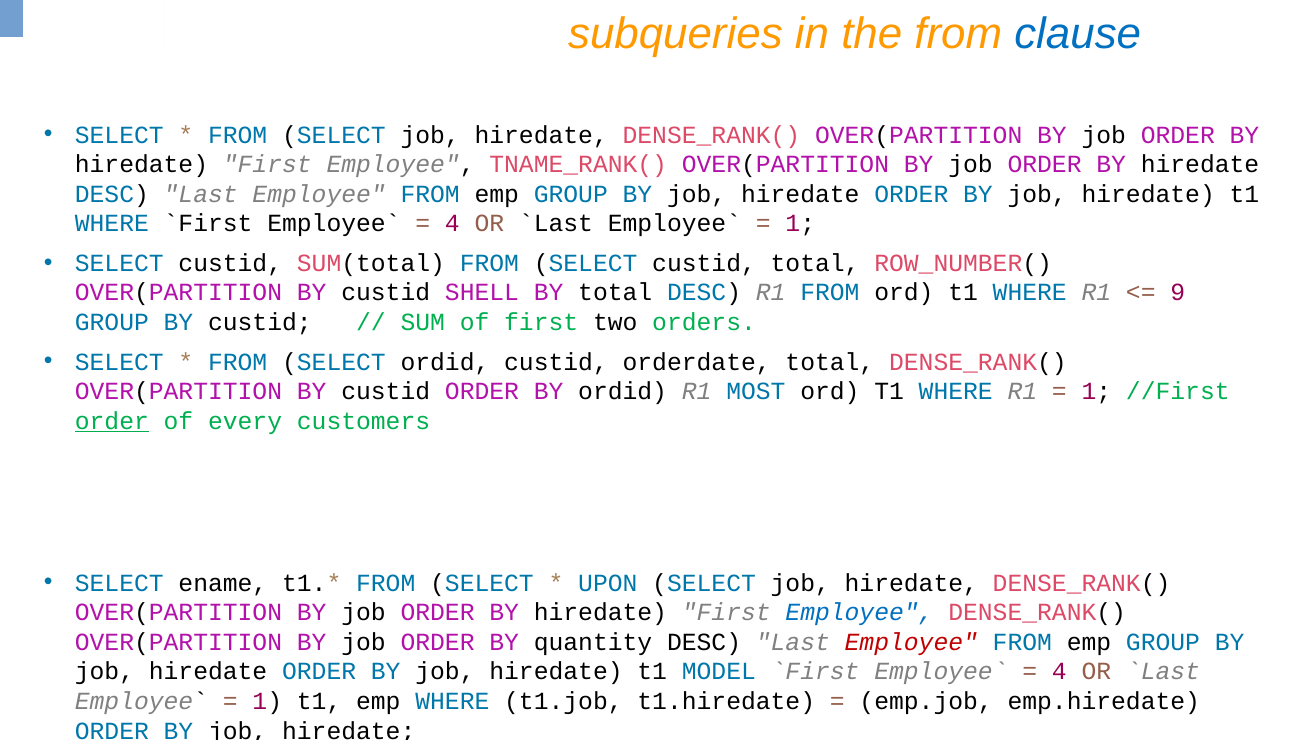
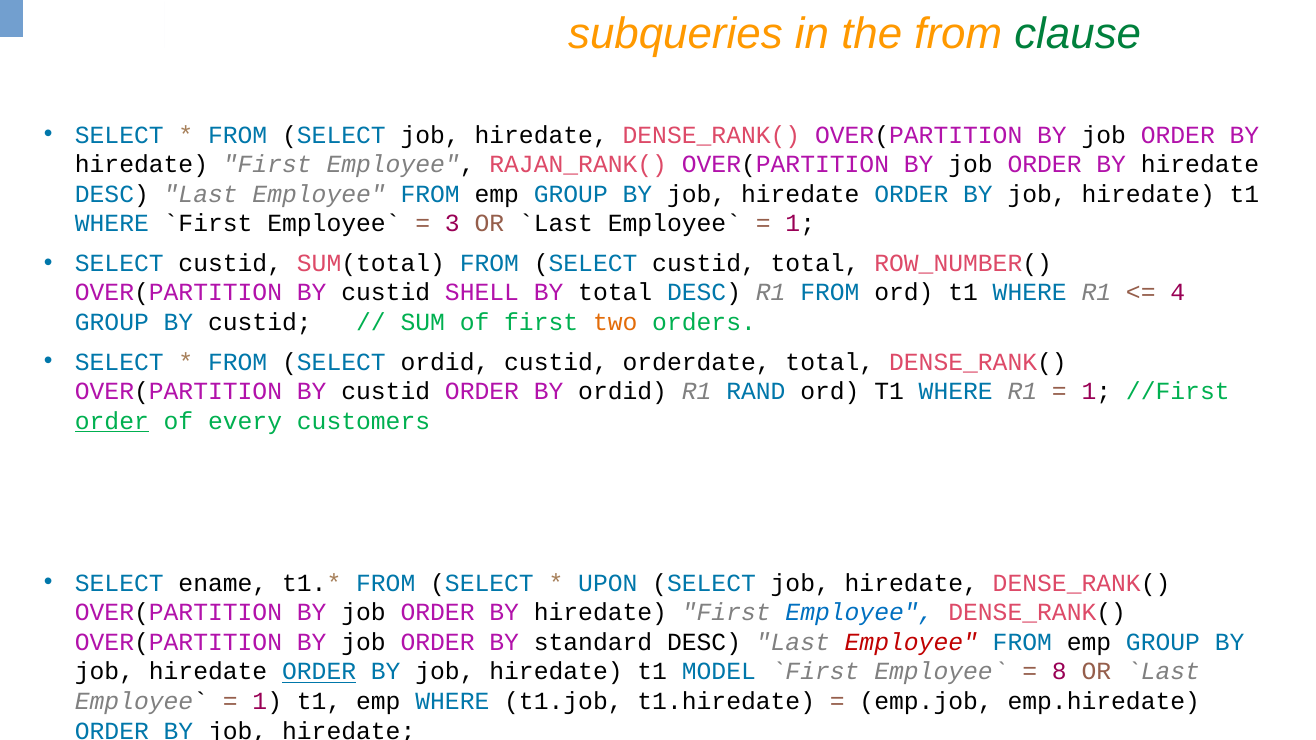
clause colour: blue -> green
TNAME_RANK(: TNAME_RANK( -> RAJAN_RANK(
4 at (452, 224): 4 -> 3
9: 9 -> 4
two colour: black -> orange
MOST: MOST -> RAND
quantity: quantity -> standard
ORDER at (319, 672) underline: none -> present
4 at (1059, 672): 4 -> 8
